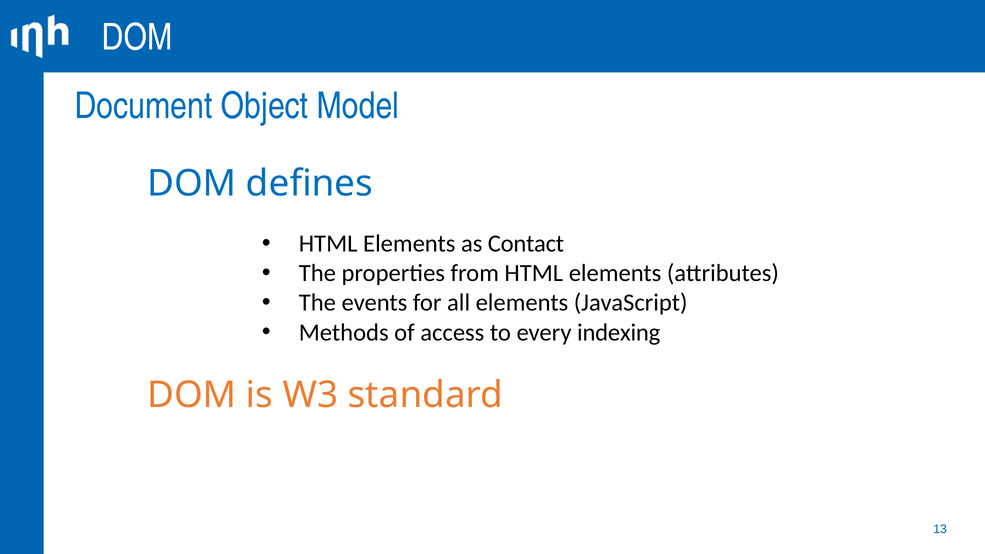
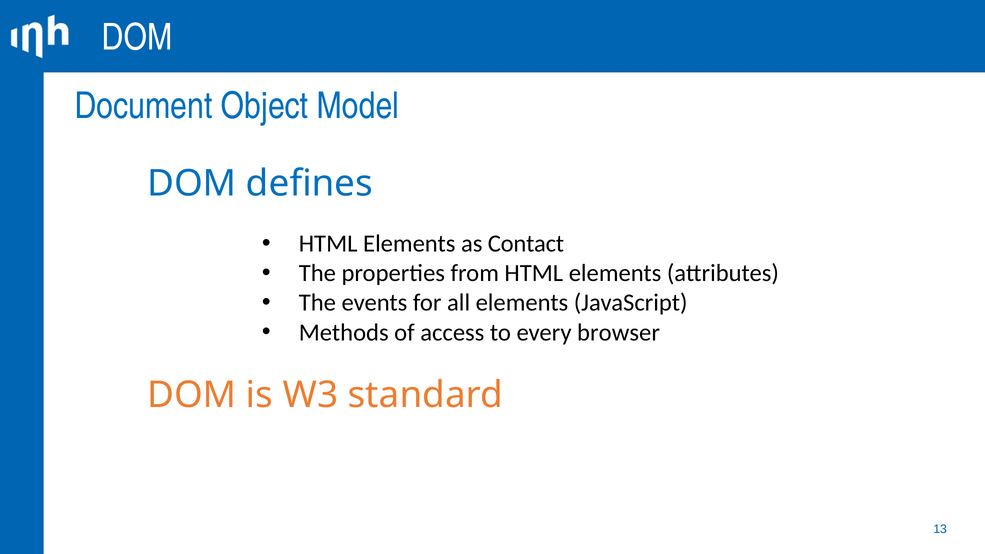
indexing: indexing -> browser
